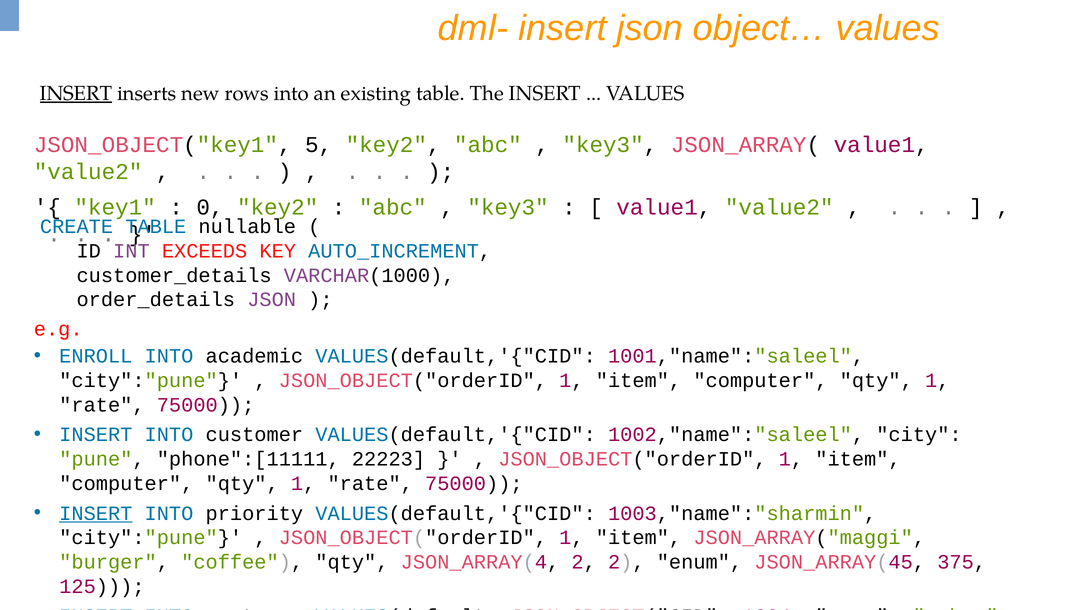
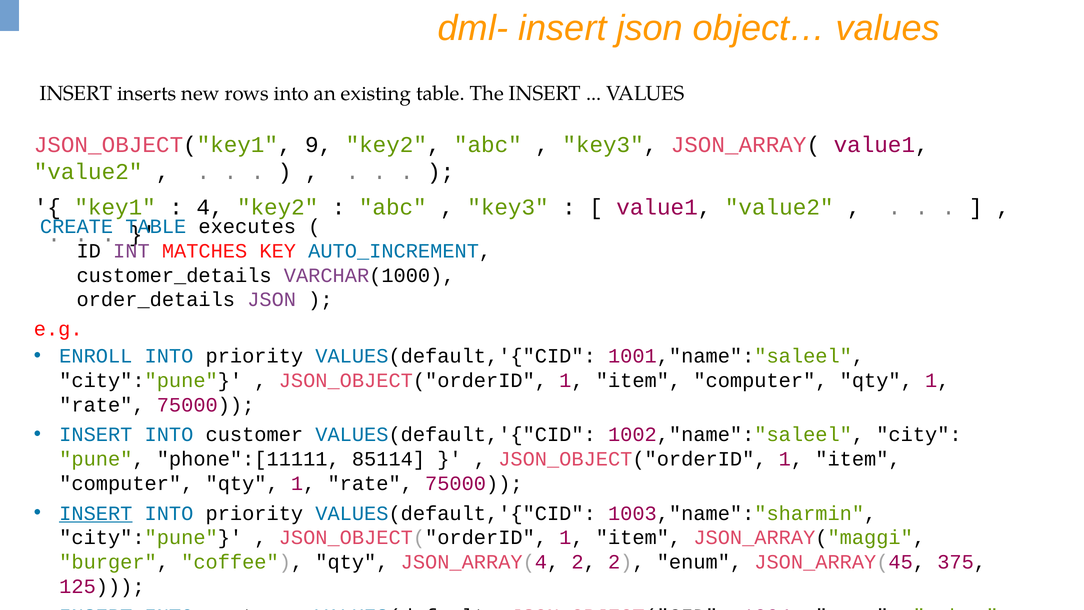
INSERT at (76, 94) underline: present -> none
5: 5 -> 9
0: 0 -> 4
nullable: nullable -> executes
EXCEEDS: EXCEEDS -> MATCHES
academic at (254, 356): academic -> priority
22223: 22223 -> 85114
